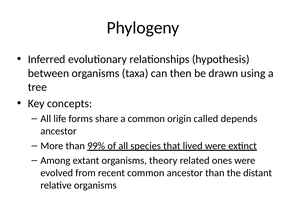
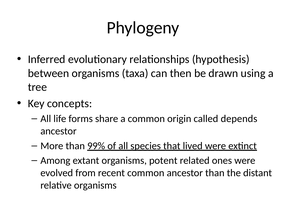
theory: theory -> potent
